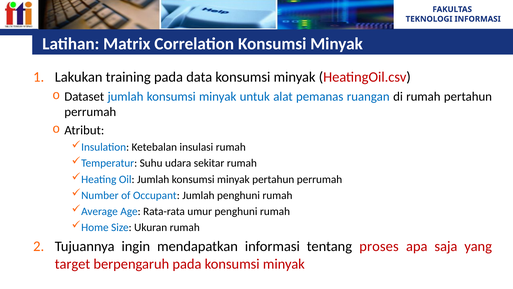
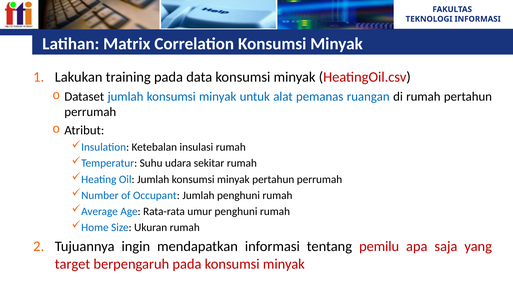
proses: proses -> pemilu
